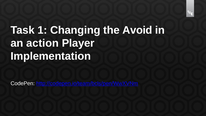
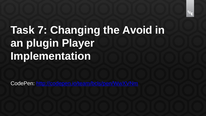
1: 1 -> 7
action: action -> plugin
